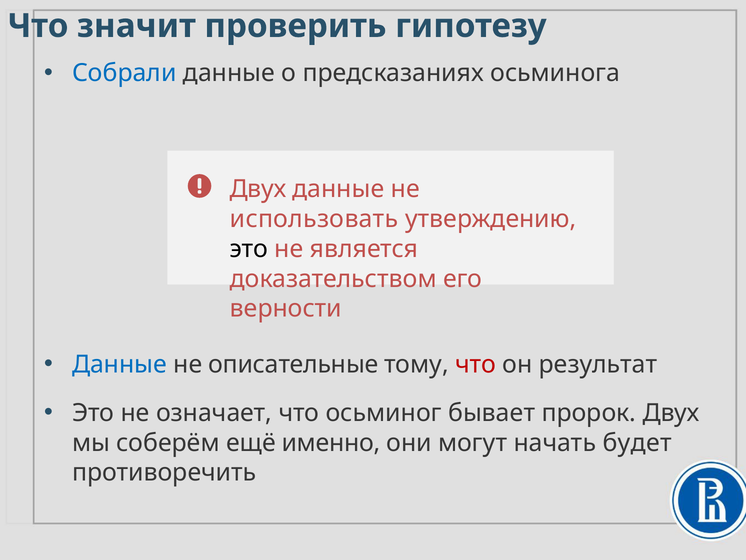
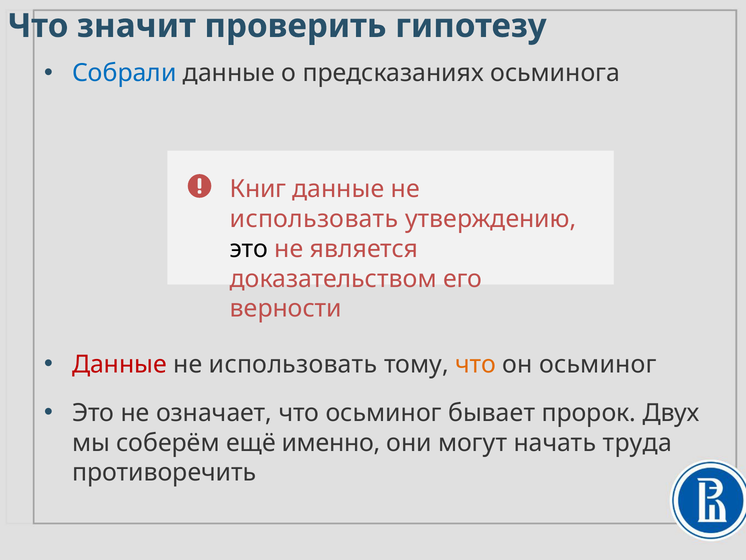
Двух at (258, 189): Двух -> Книг
Данные at (120, 364) colour: blue -> red
описательные at (293, 364): описательные -> использовать
что at (476, 364) colour: red -> orange
он результат: результат -> осьминог
будет: будет -> труда
